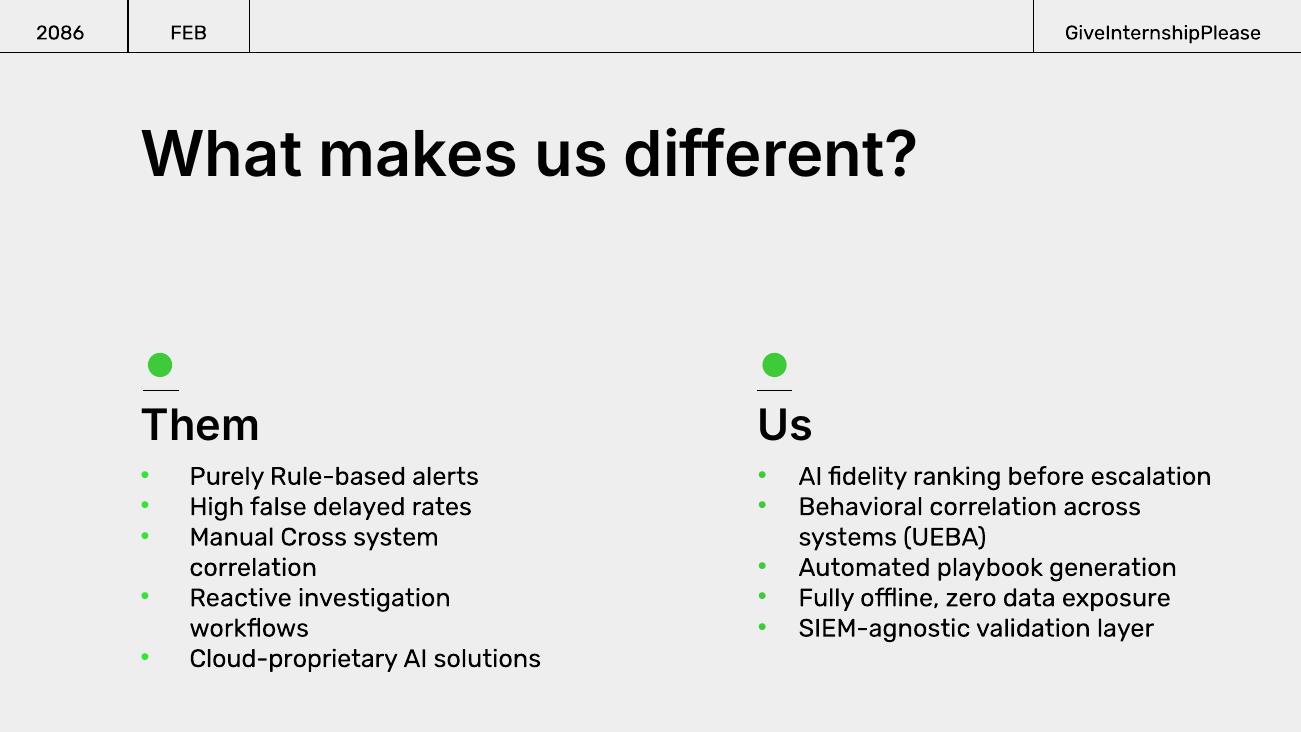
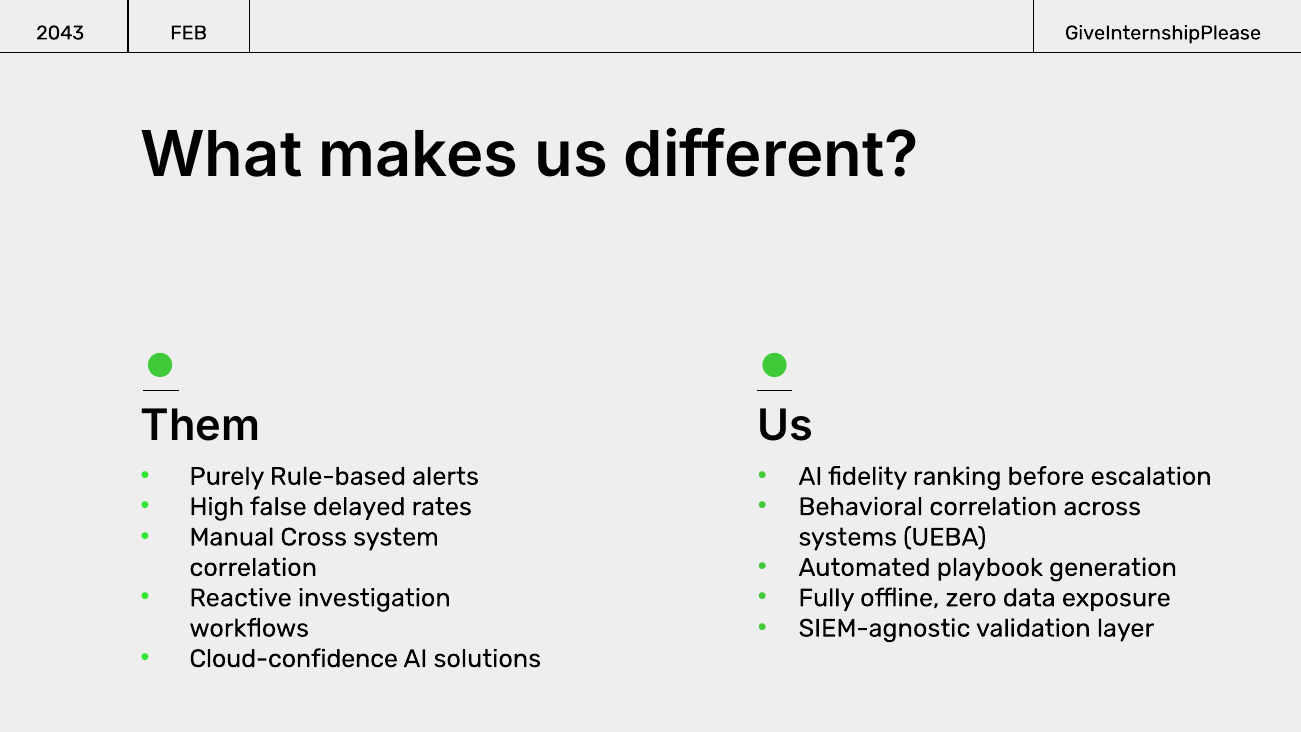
2086: 2086 -> 2043
Cloud-proprietary: Cloud-proprietary -> Cloud-confidence
